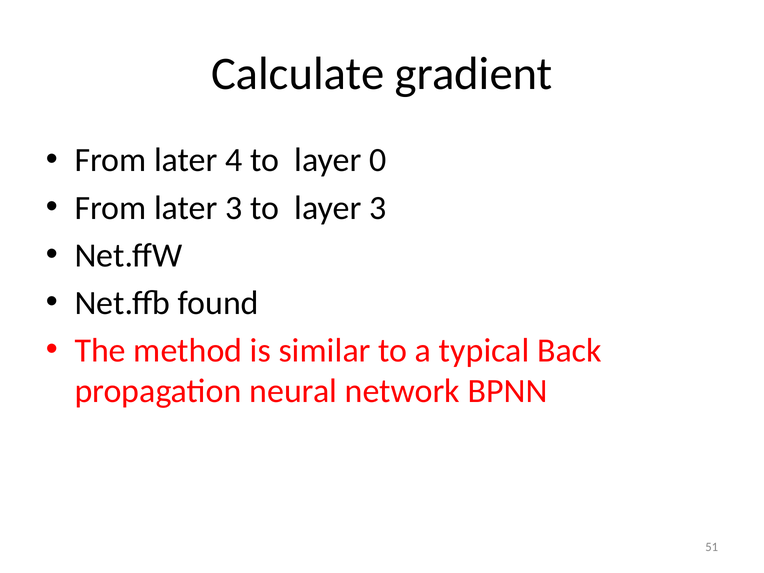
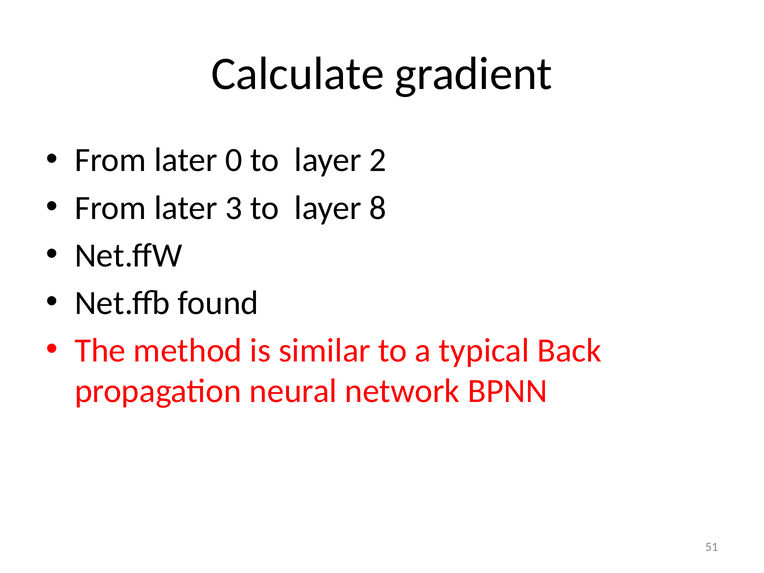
4: 4 -> 0
0: 0 -> 2
layer 3: 3 -> 8
